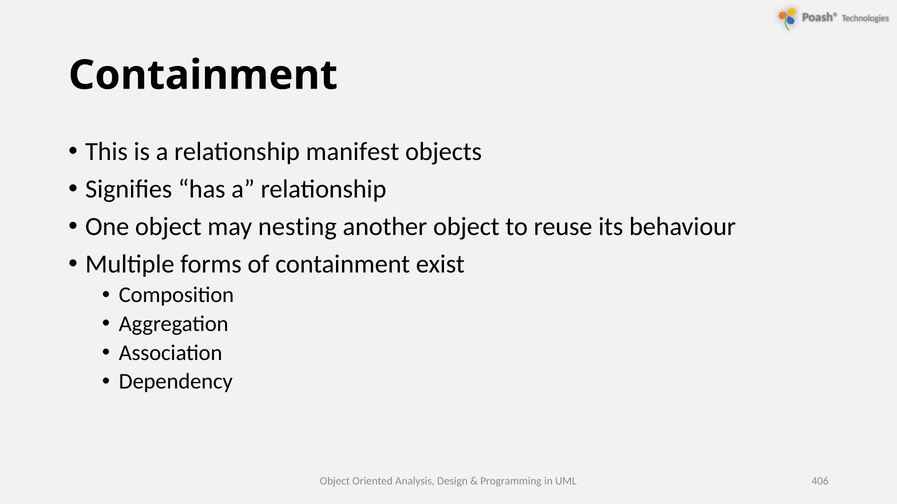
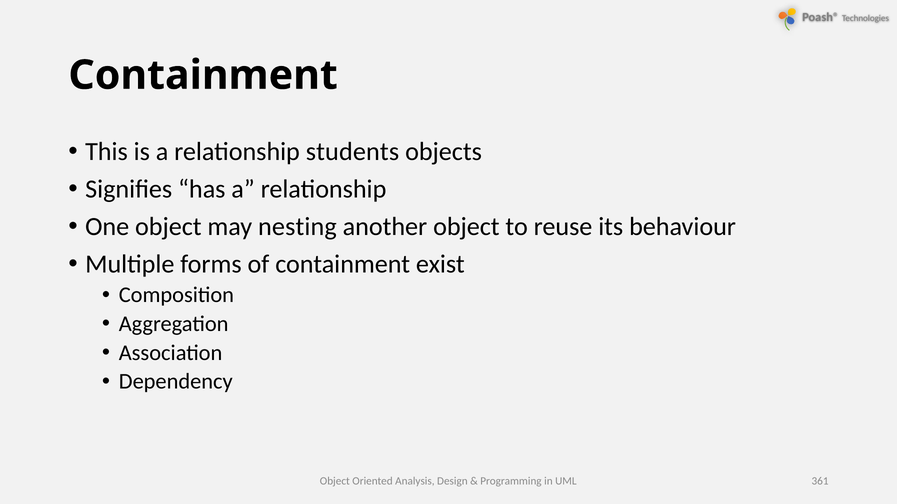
manifest: manifest -> students
406: 406 -> 361
